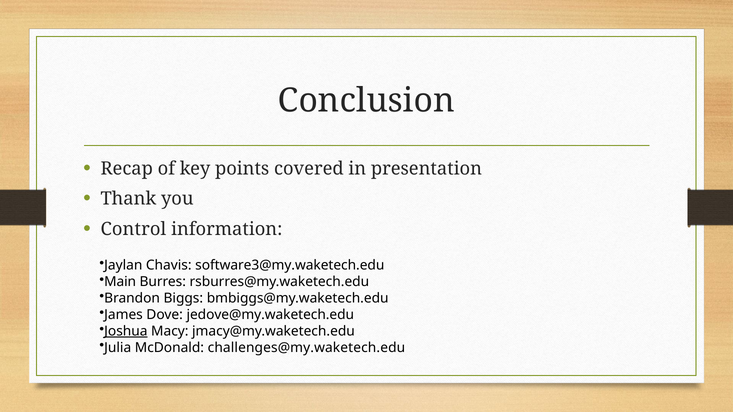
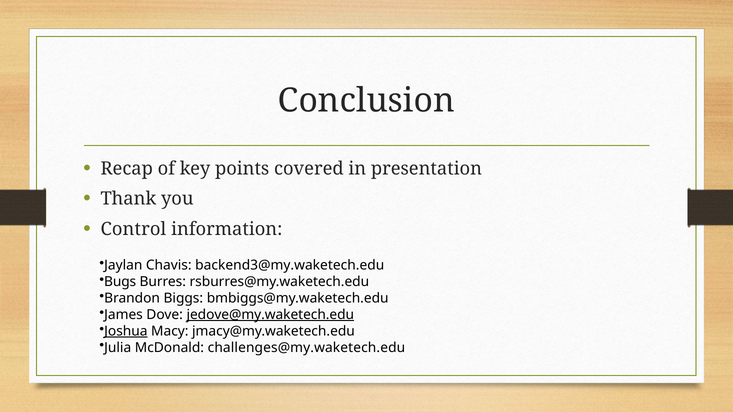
software3@my.waketech.edu: software3@my.waketech.edu -> backend3@my.waketech.edu
Main: Main -> Bugs
jedove@my.waketech.edu underline: none -> present
